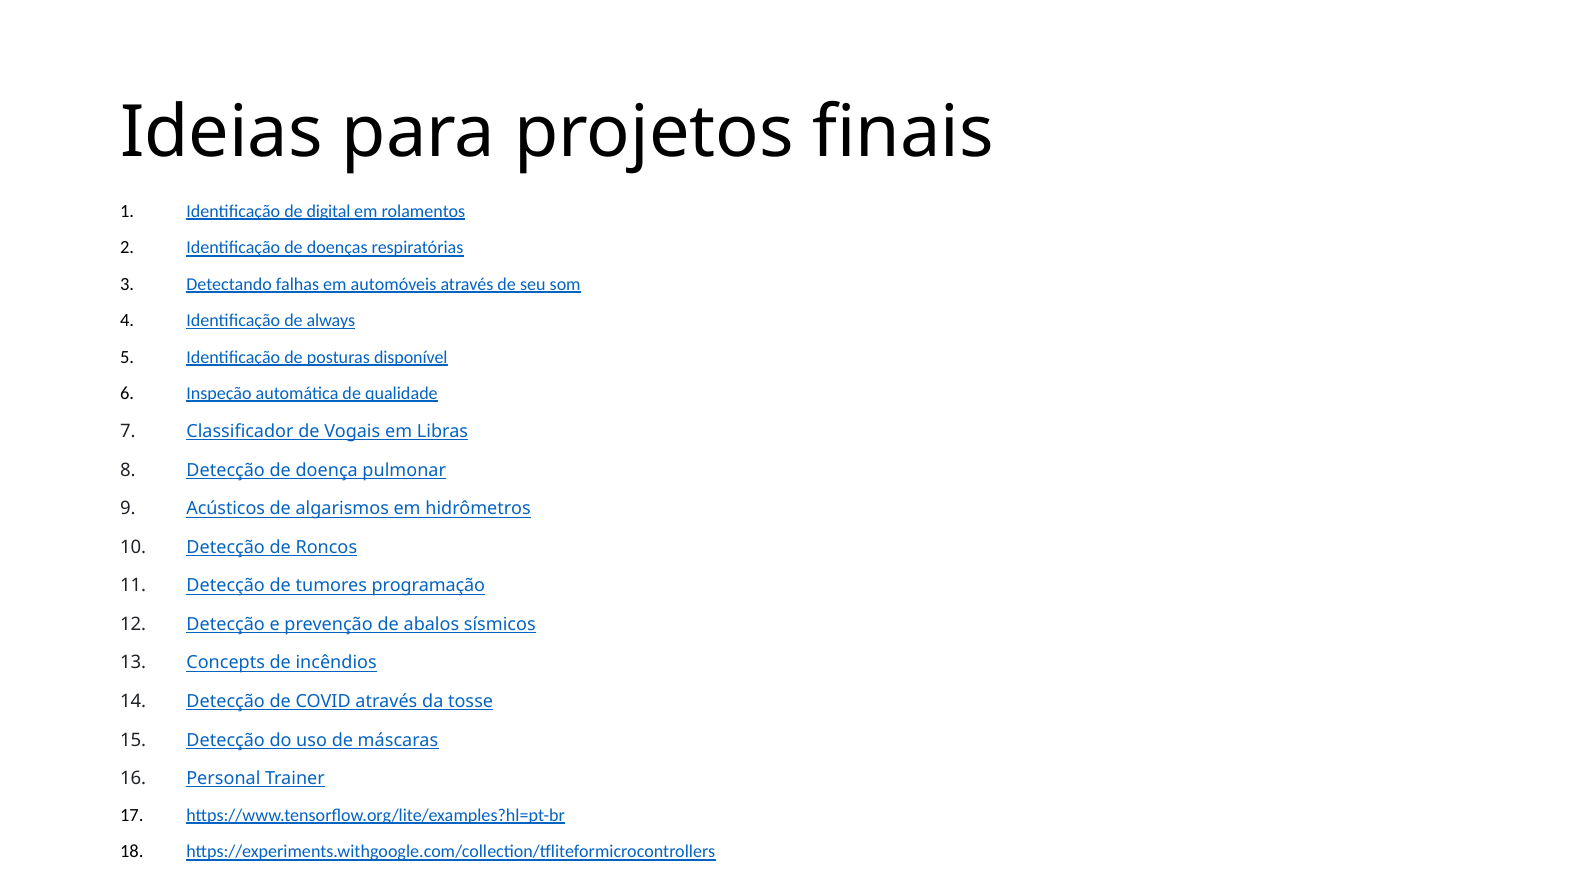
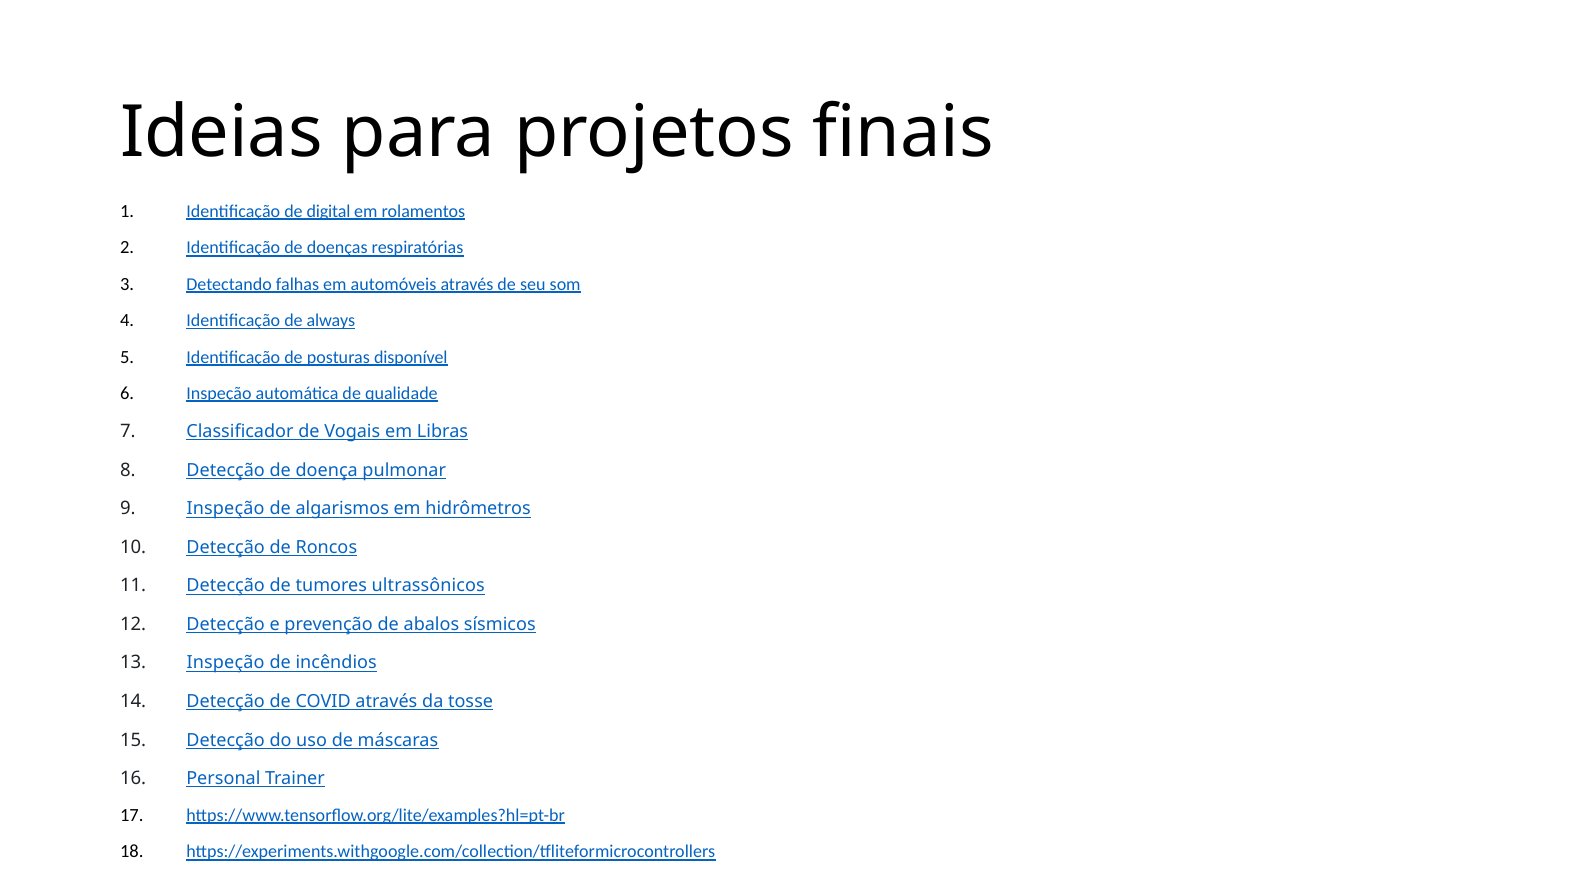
Acústicos at (226, 508): Acústicos -> Inspeção
programação: programação -> ultrassônicos
Concepts at (226, 663): Concepts -> Inspeção
